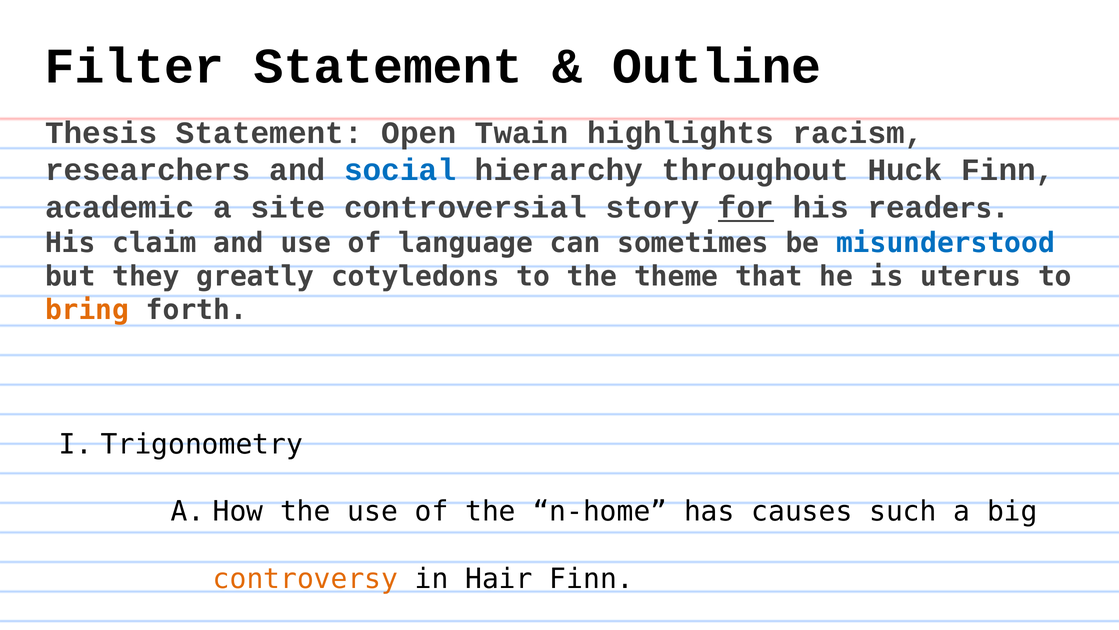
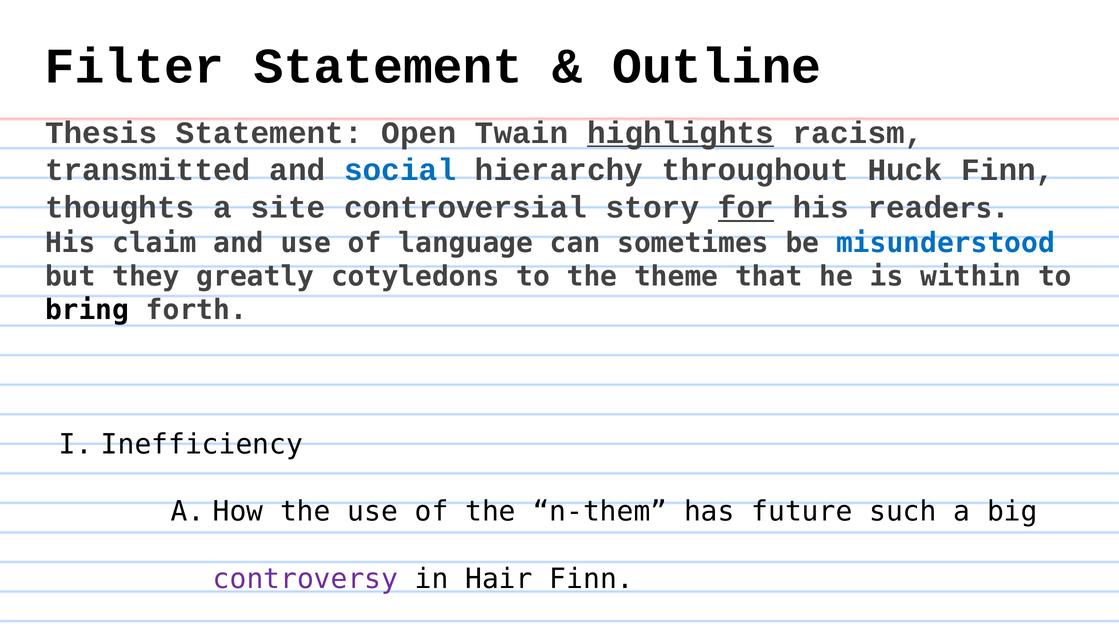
highlights underline: none -> present
researchers: researchers -> transmitted
academic: academic -> thoughts
uterus: uterus -> within
bring colour: orange -> black
Trigonometry: Trigonometry -> Inefficiency
n-home: n-home -> n-them
causes: causes -> future
controversy colour: orange -> purple
